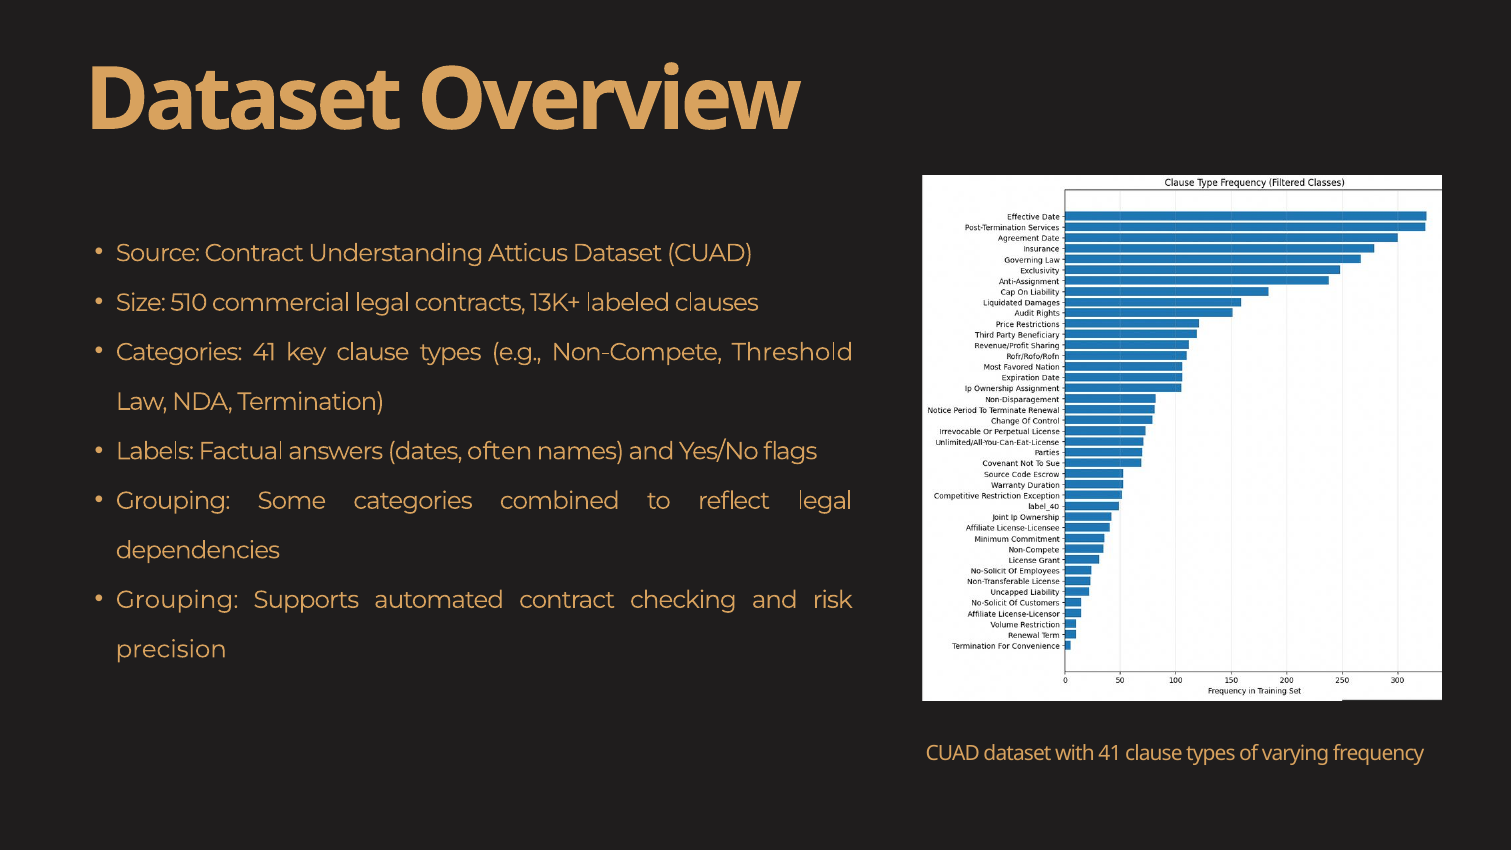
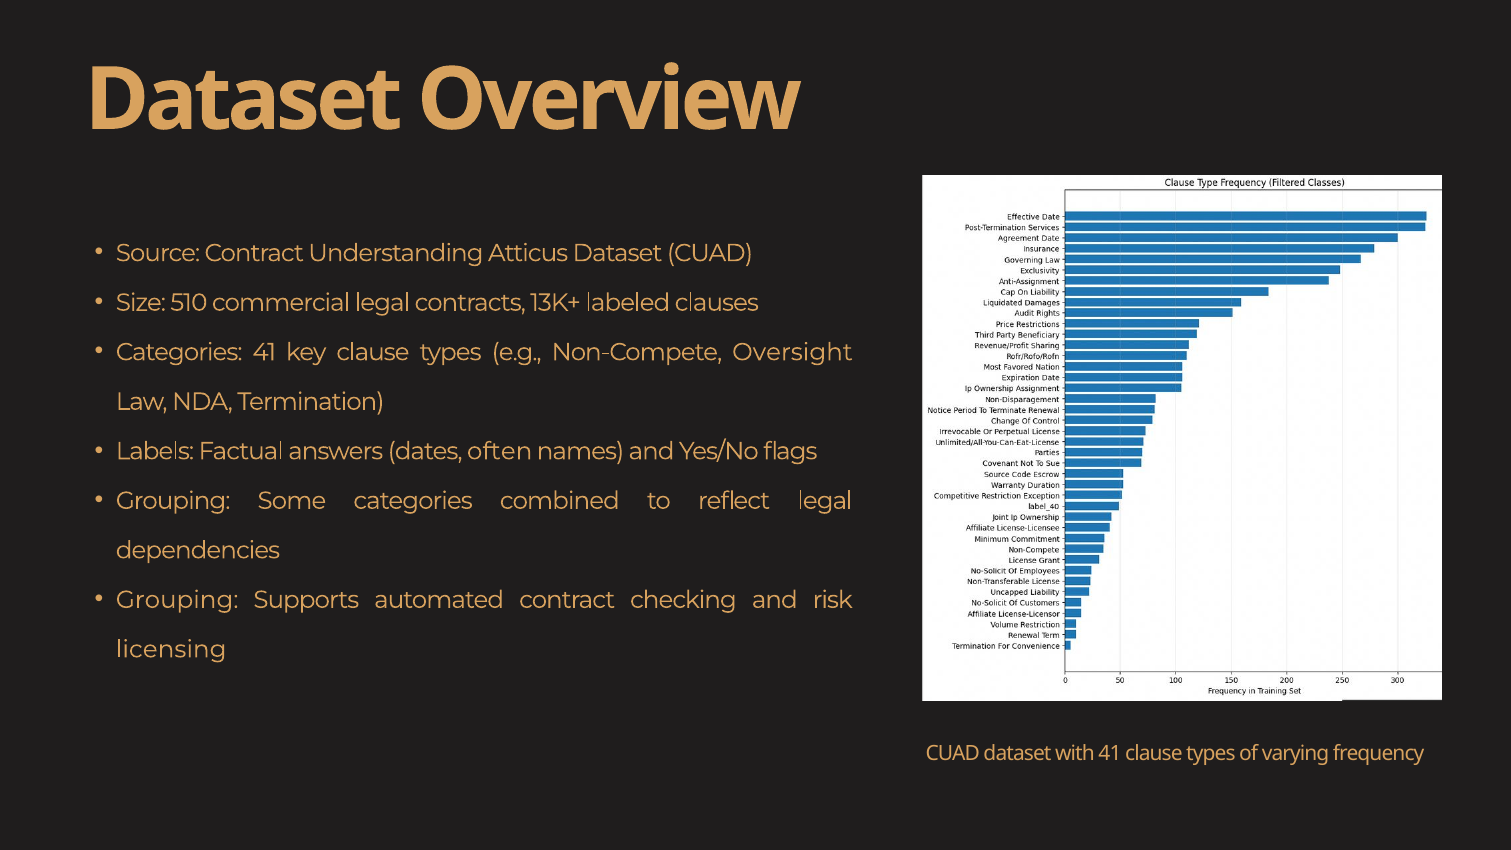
Threshold: Threshold -> Oversight
precision: precision -> licensing
